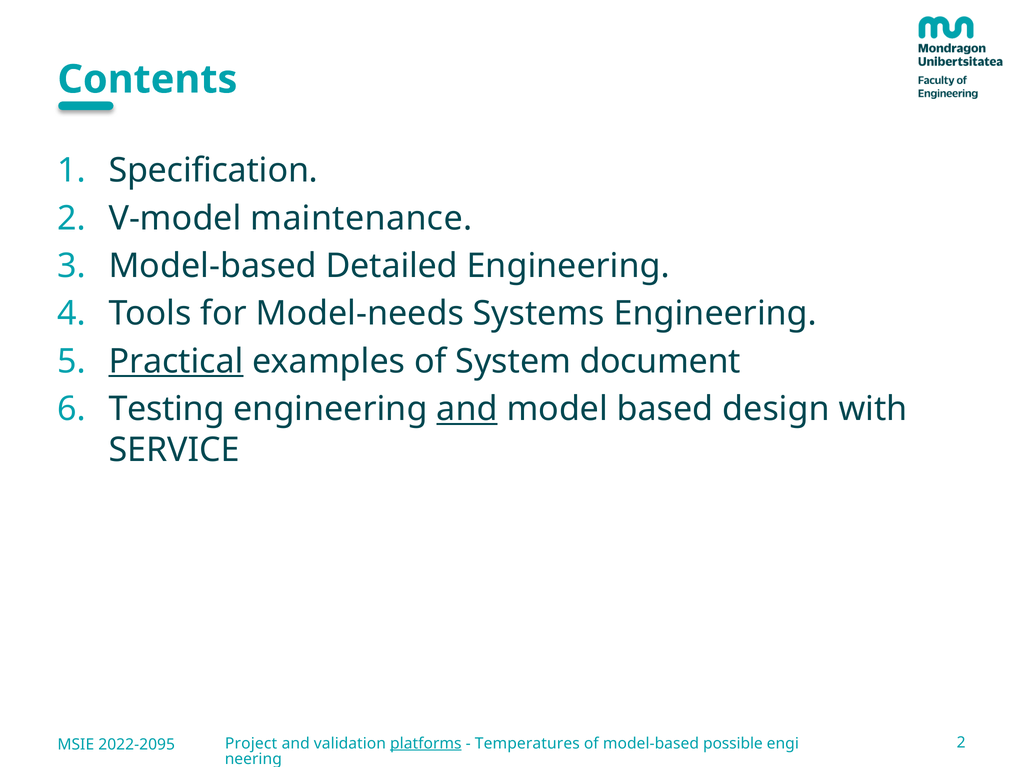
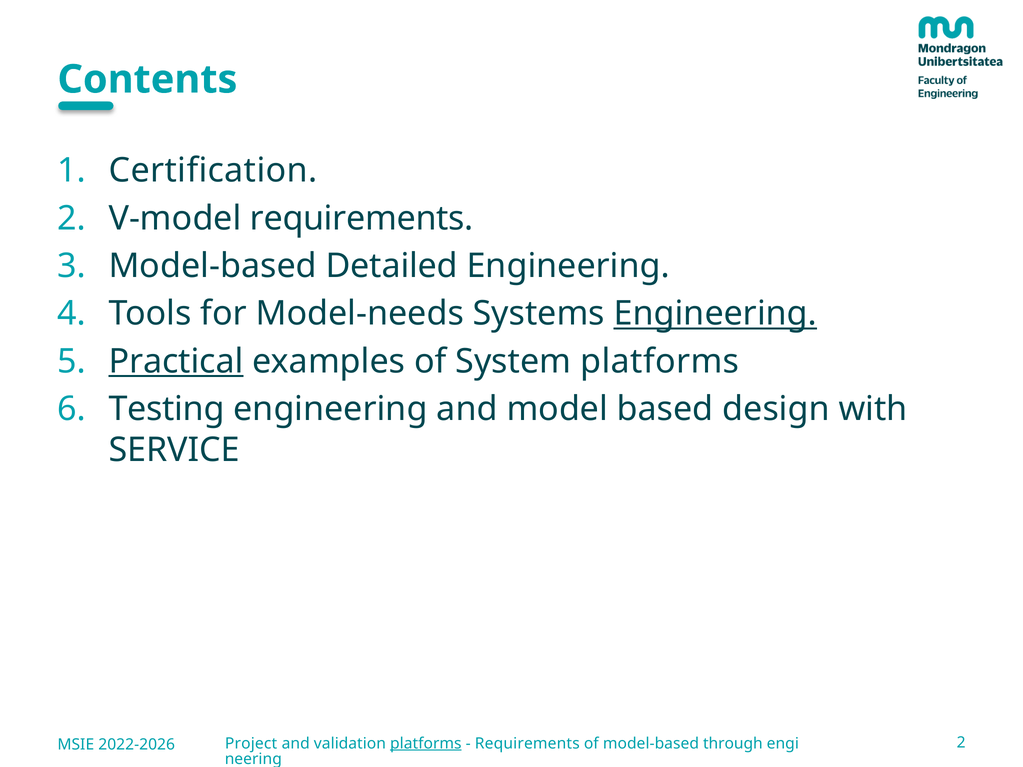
Specification: Specification -> Certification
V-model maintenance: maintenance -> requirements
Engineering at (715, 314) underline: none -> present
System document: document -> platforms
and at (467, 409) underline: present -> none
Temperatures at (527, 744): Temperatures -> Requirements
possible: possible -> through
2022-2095: 2022-2095 -> 2022-2026
